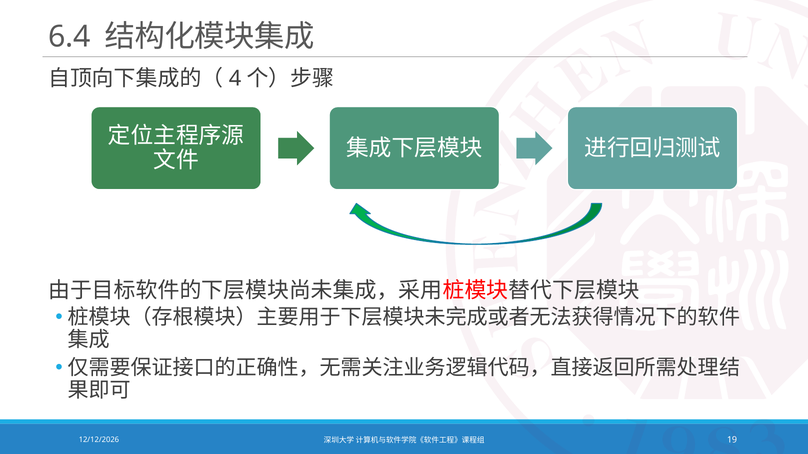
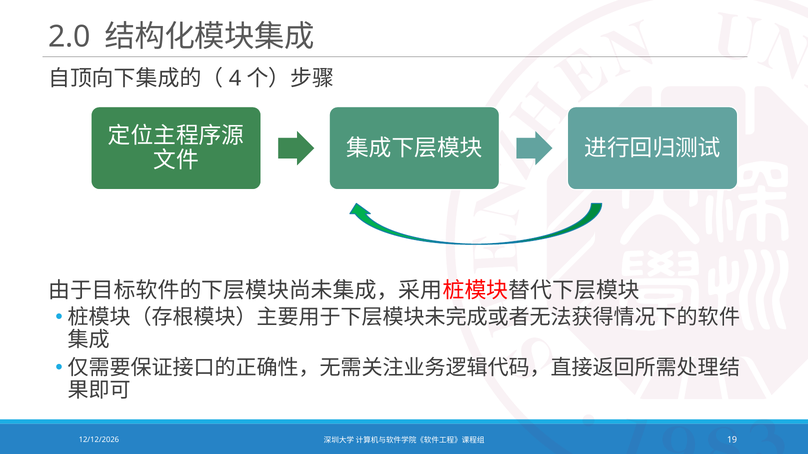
6.4: 6.4 -> 2.0
